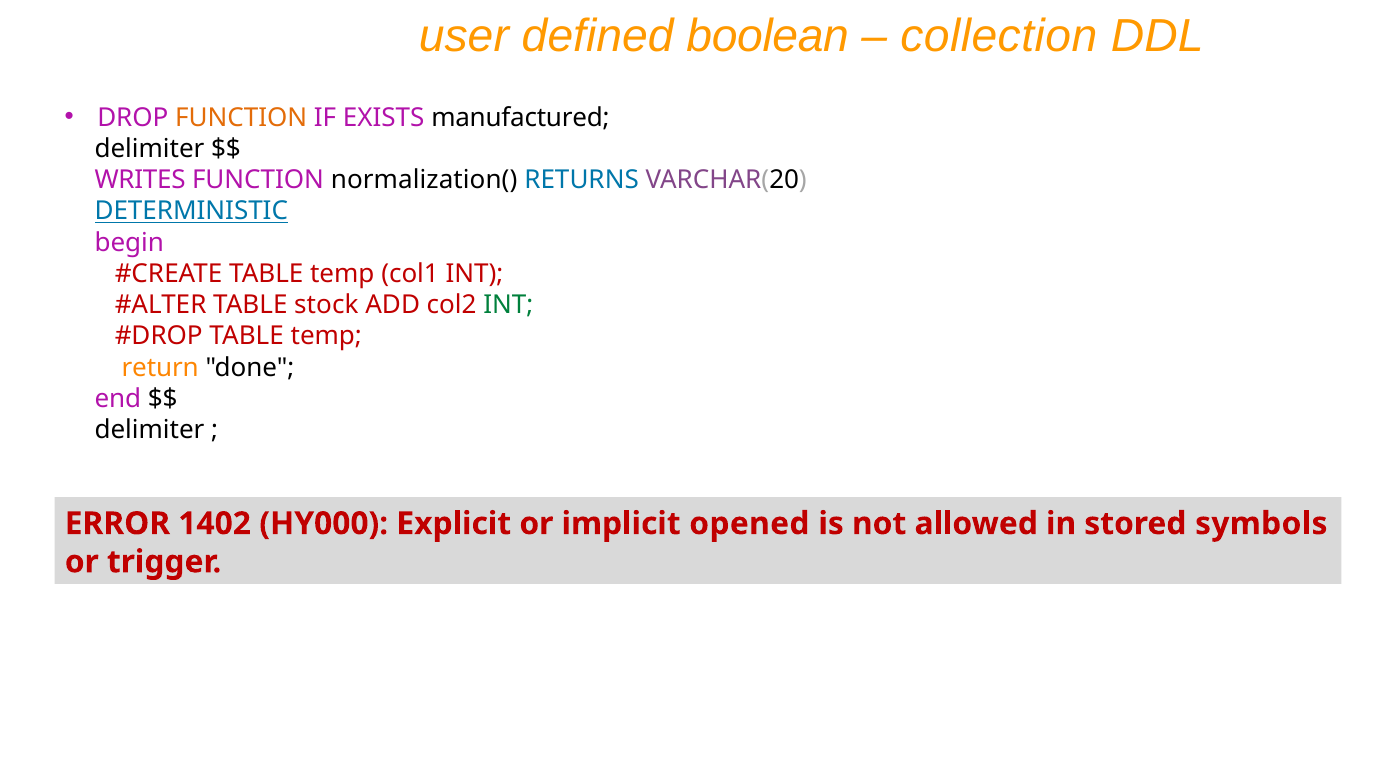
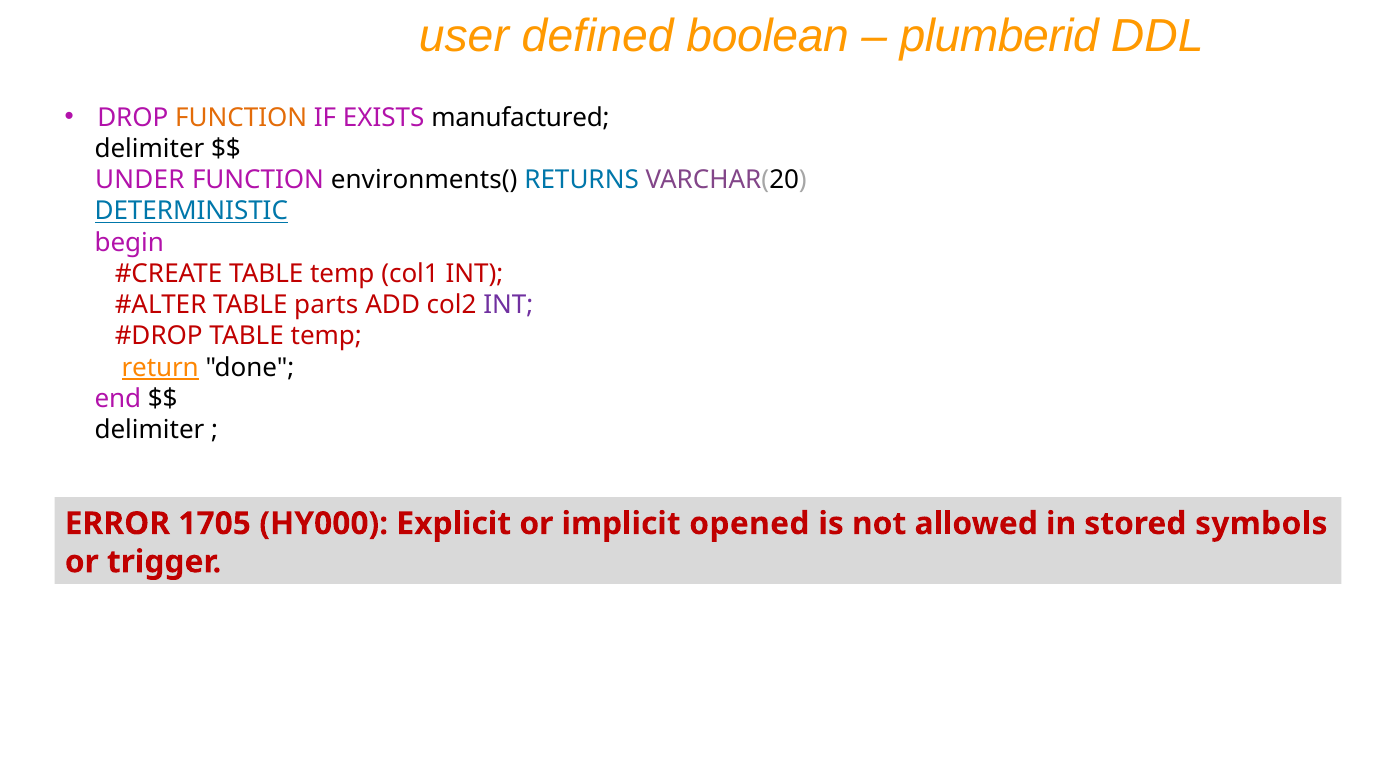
collection: collection -> plumberid
WRITES: WRITES -> UNDER
normalization(: normalization( -> environments(
stock: stock -> parts
INT at (508, 305) colour: green -> purple
return underline: none -> present
1402: 1402 -> 1705
